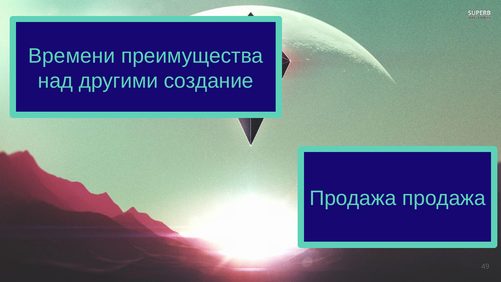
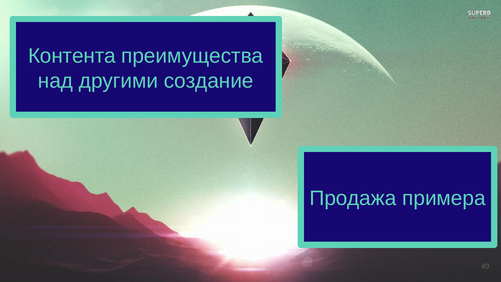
Времени: Времени -> Контента
Продажа продажа: продажа -> примера
